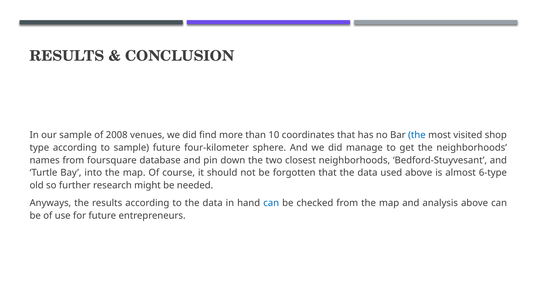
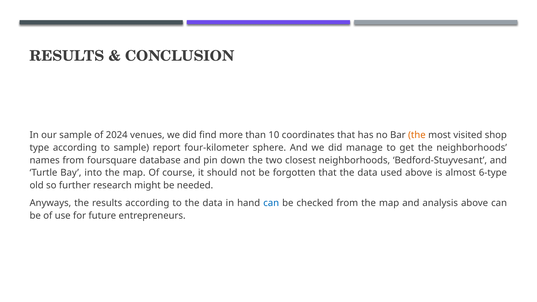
2008: 2008 -> 2024
the at (417, 135) colour: blue -> orange
sample future: future -> report
